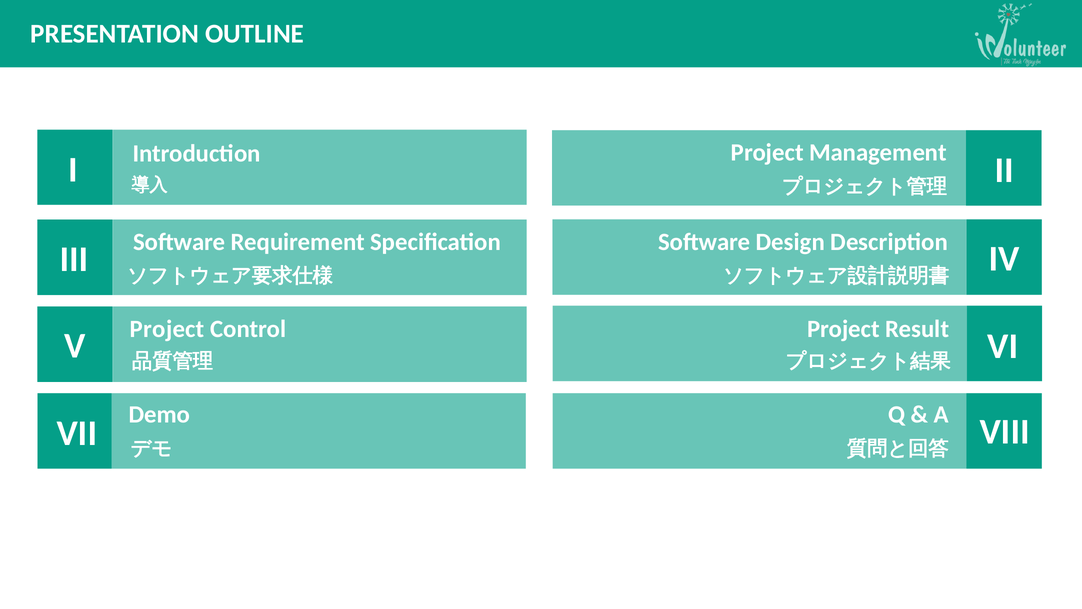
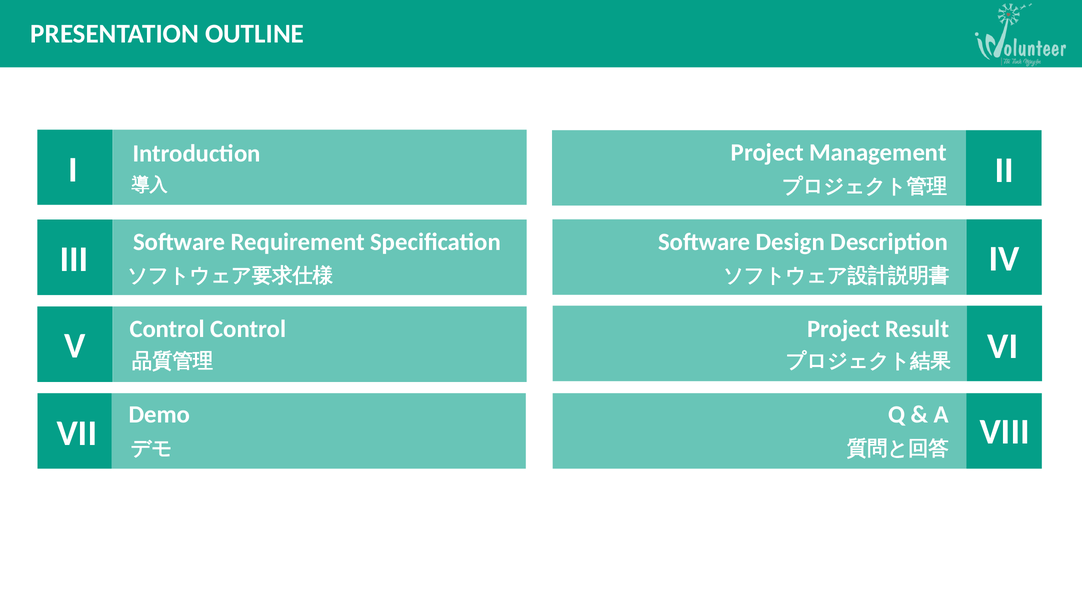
Project at (167, 329): Project -> Control
